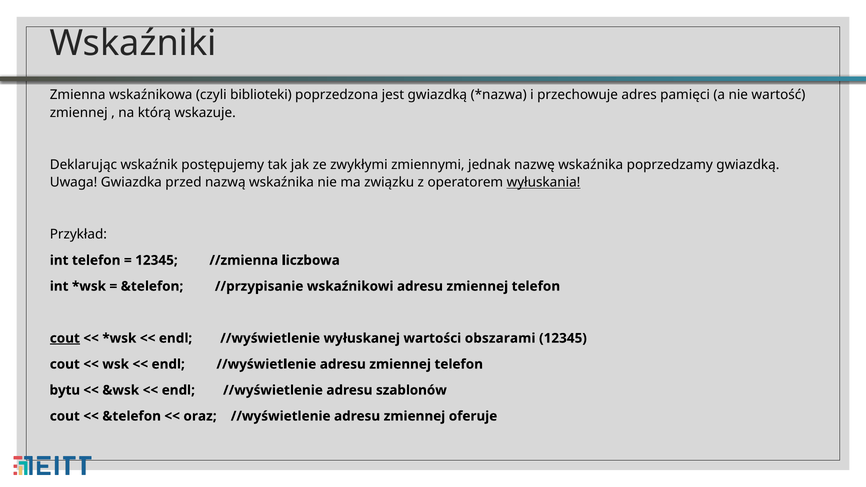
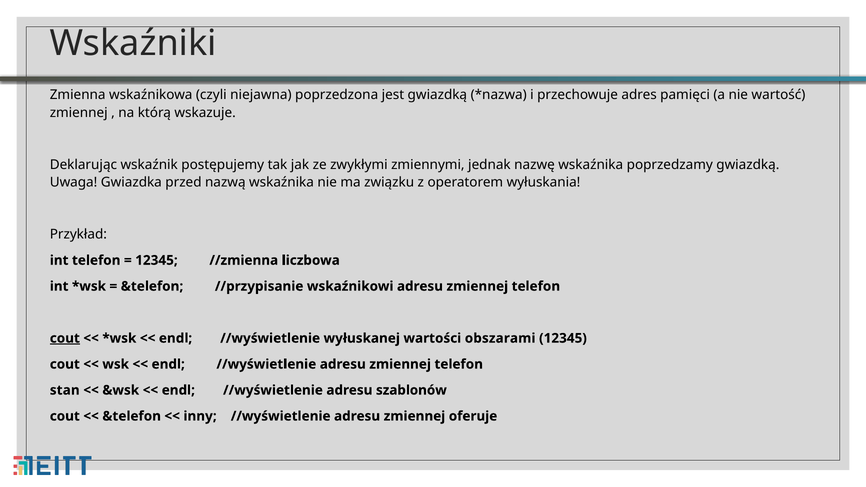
biblioteki: biblioteki -> niejawna
wyłuskania underline: present -> none
bytu: bytu -> stan
oraz: oraz -> inny
